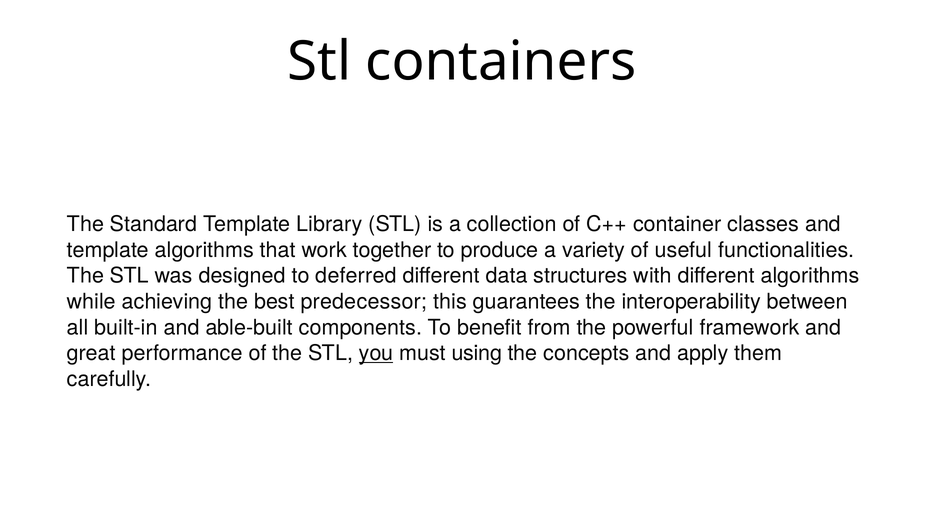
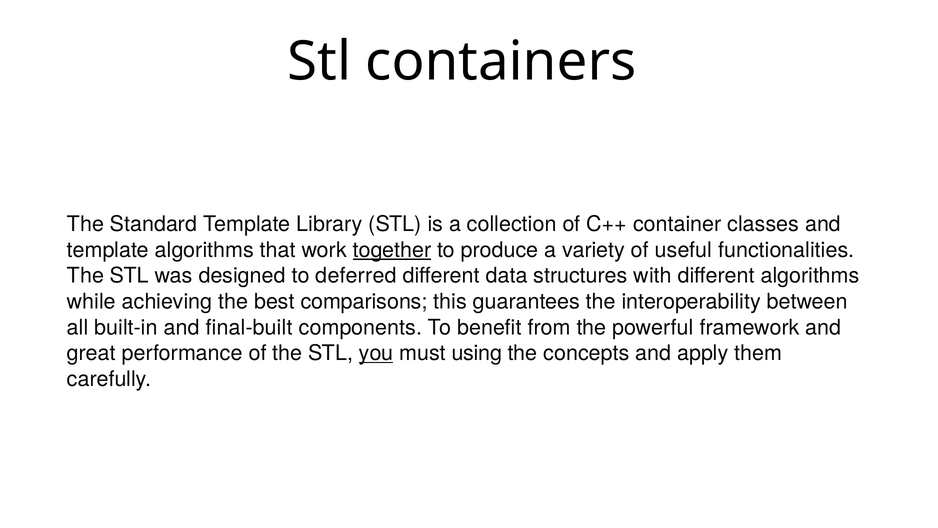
together underline: none -> present
predecessor: predecessor -> comparisons
able-built: able-built -> final-built
